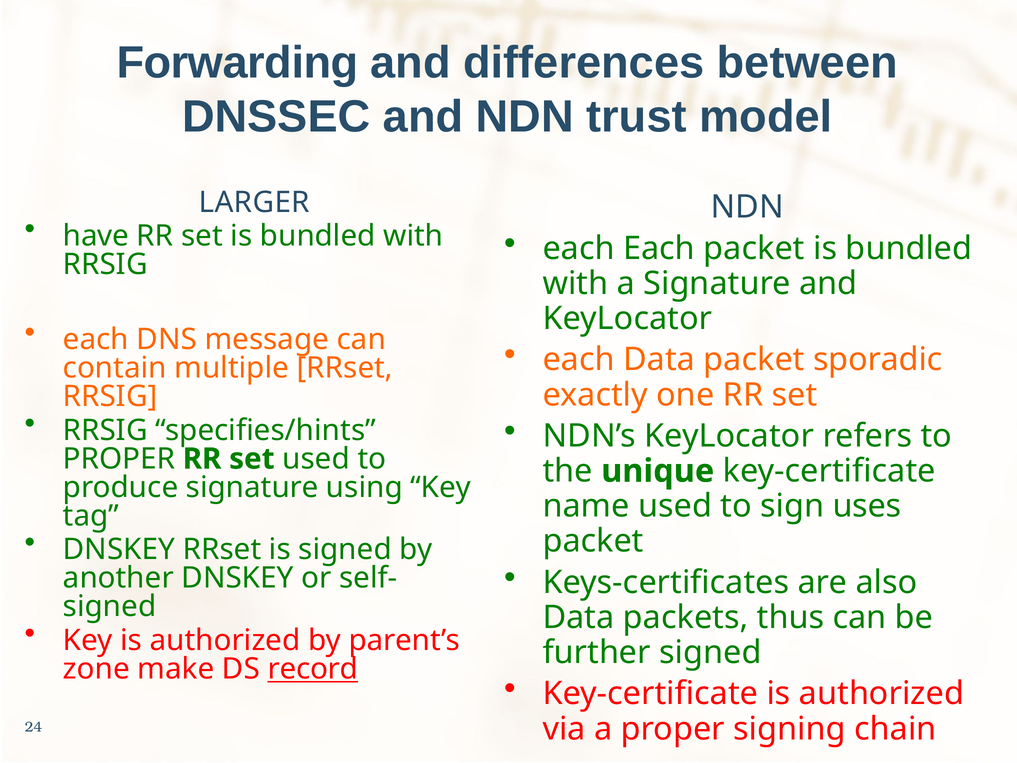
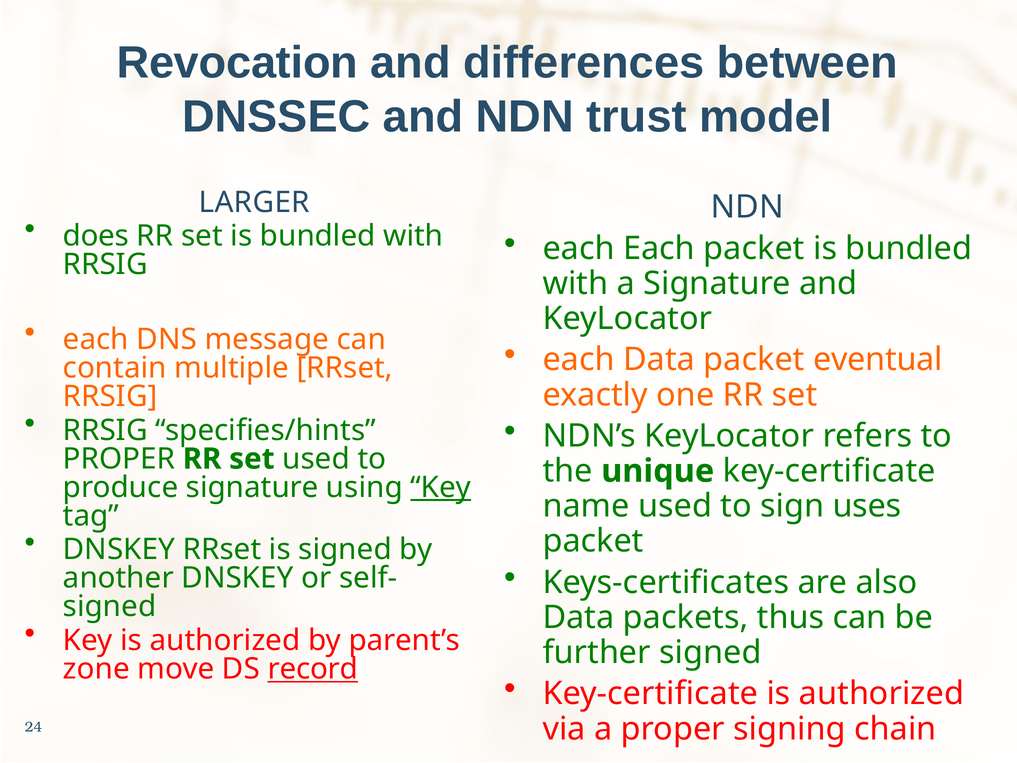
Forwarding: Forwarding -> Revocation
have: have -> does
sporadic: sporadic -> eventual
Key at (441, 487) underline: none -> present
make: make -> move
